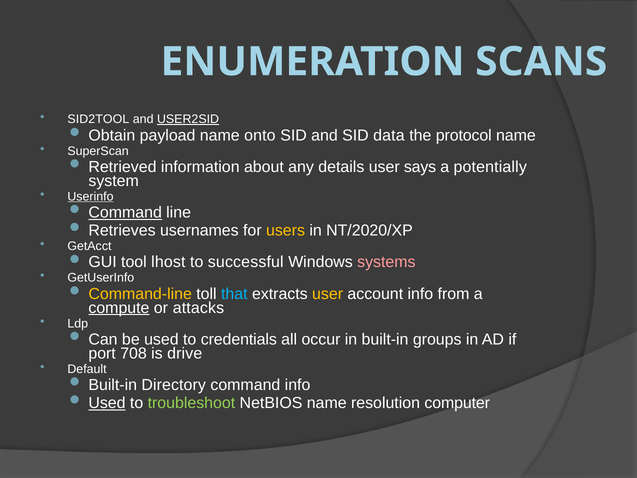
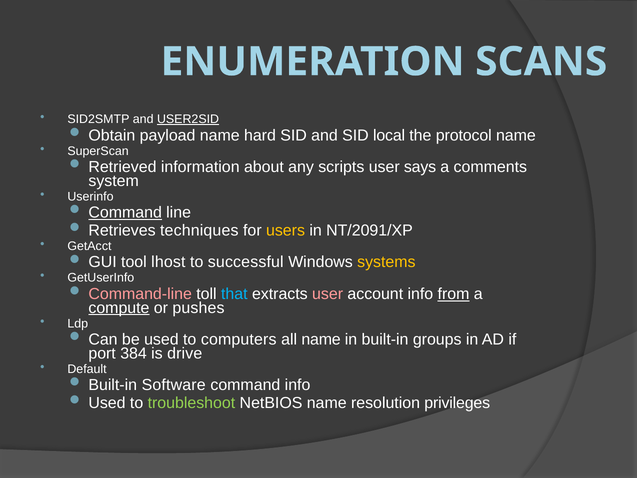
SID2TOOL: SID2TOOL -> SID2SMTP
onto: onto -> hard
data: data -> local
details: details -> scripts
potentially: potentially -> comments
Userinfo underline: present -> none
usernames: usernames -> techniques
NT/2020/XP: NT/2020/XP -> NT/2091/XP
systems colour: pink -> yellow
Command-line colour: yellow -> pink
user at (328, 294) colour: yellow -> pink
from underline: none -> present
attacks: attacks -> pushes
credentials: credentials -> computers
all occur: occur -> name
708: 708 -> 384
Directory: Directory -> Software
Used at (107, 403) underline: present -> none
computer: computer -> privileges
